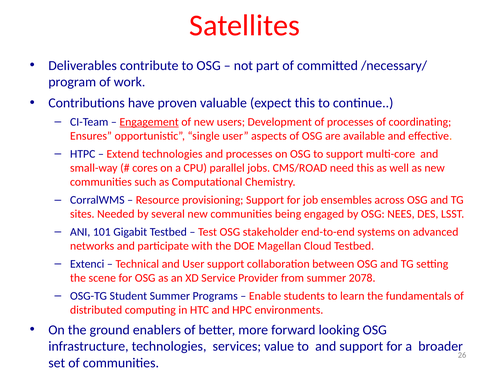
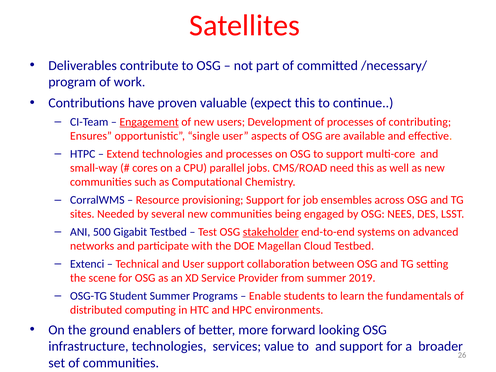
coordinating: coordinating -> contributing
101: 101 -> 500
stakeholder underline: none -> present
2078: 2078 -> 2019
